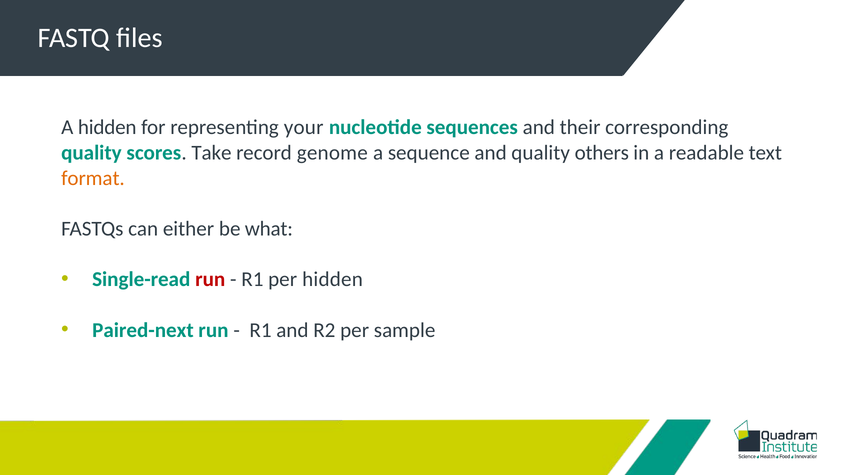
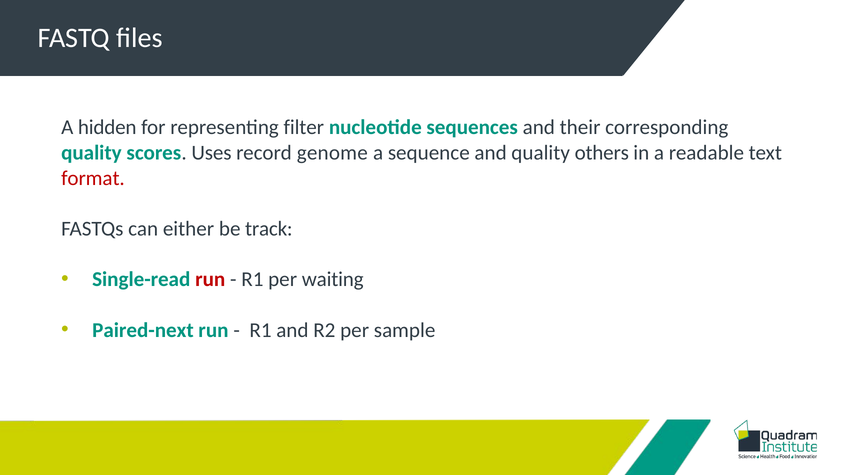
your: your -> filter
Take: Take -> Uses
format colour: orange -> red
what: what -> track
per hidden: hidden -> waiting
